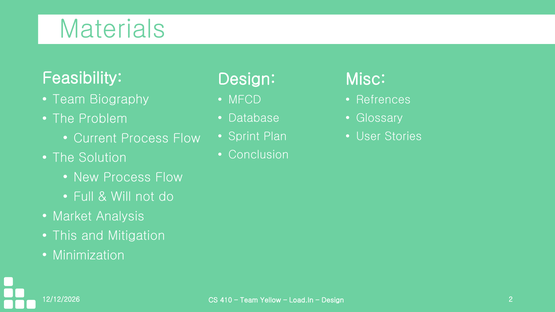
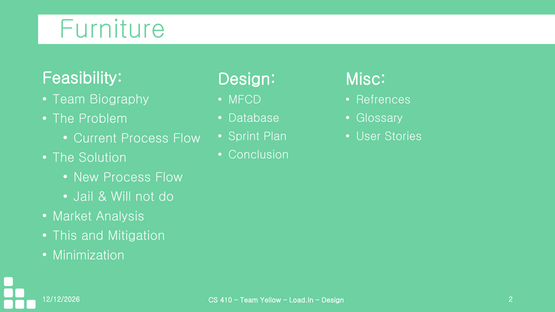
Materials: Materials -> Furniture
Full: Full -> Jail
